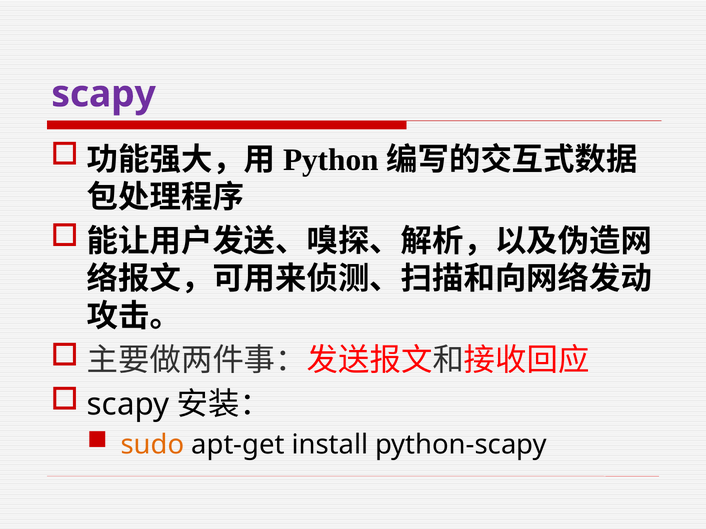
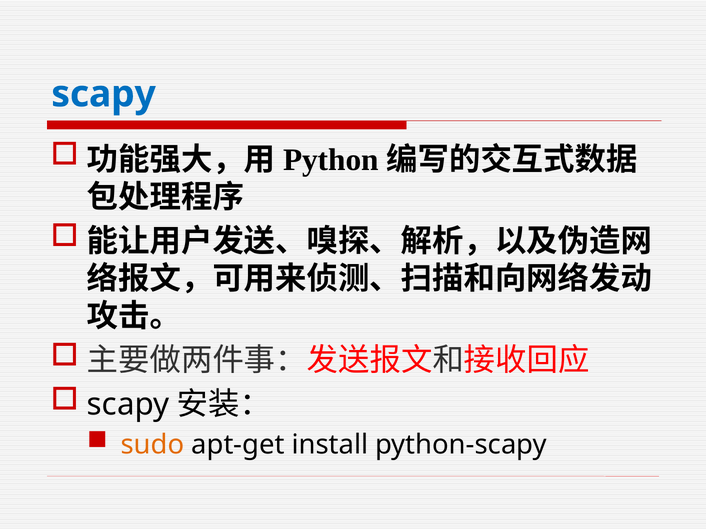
scapy at (104, 94) colour: purple -> blue
